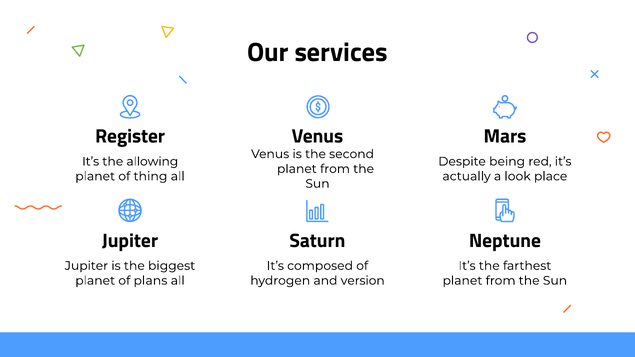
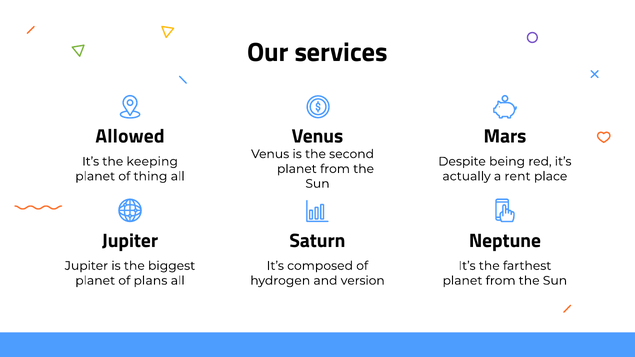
Register: Register -> Allowed
allowing: allowing -> keeping
look: look -> rent
